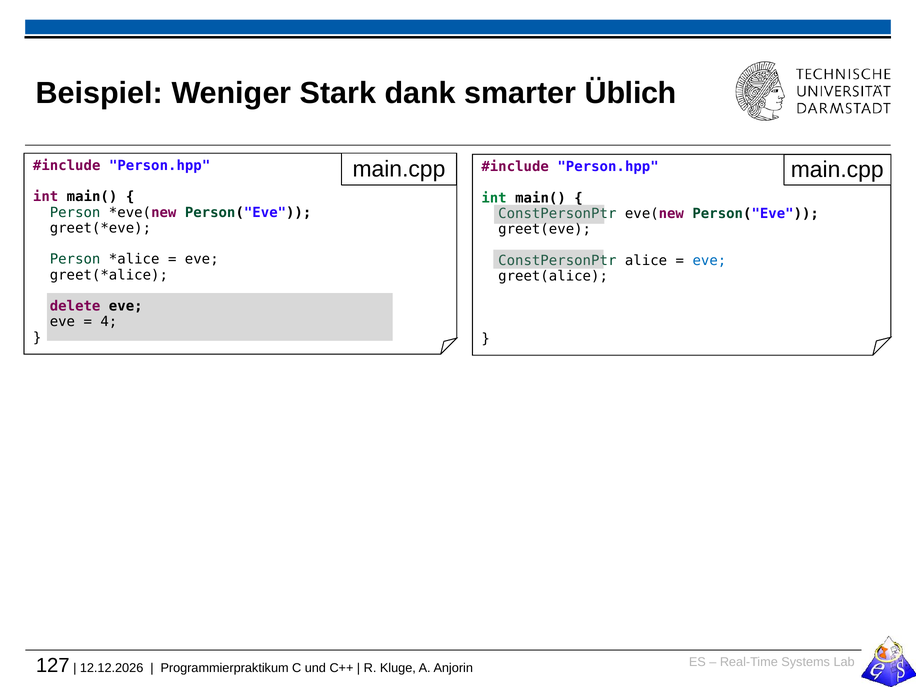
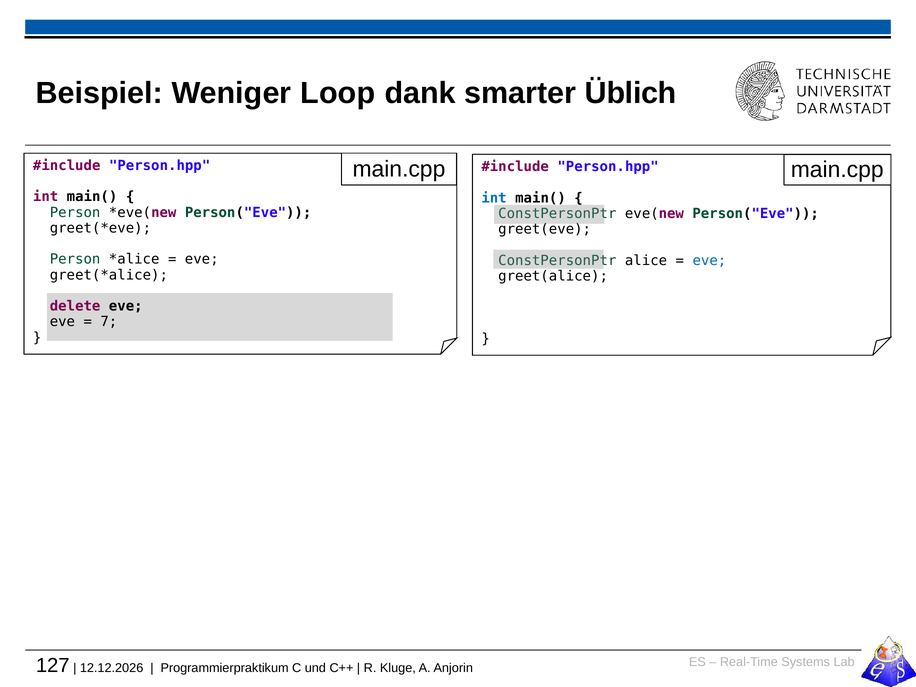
Stark: Stark -> Loop
int at (494, 198) colour: green -> blue
4: 4 -> 7
